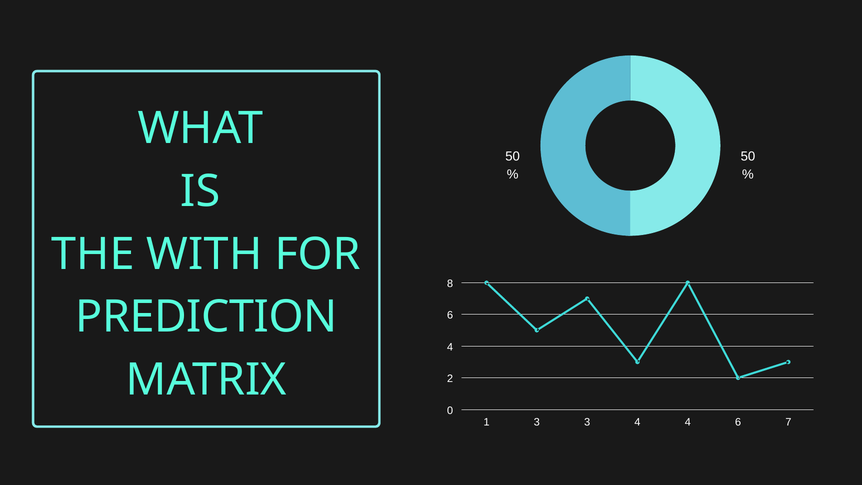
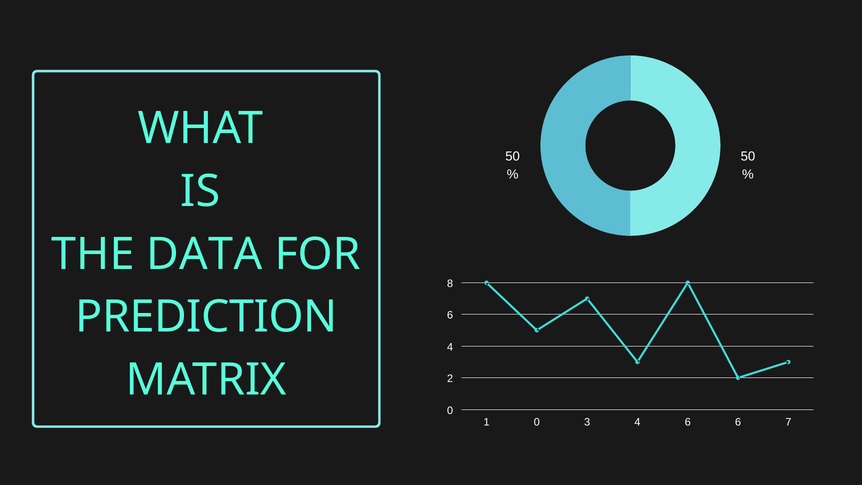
WITH: WITH -> DATA
1 3: 3 -> 0
4 4: 4 -> 6
